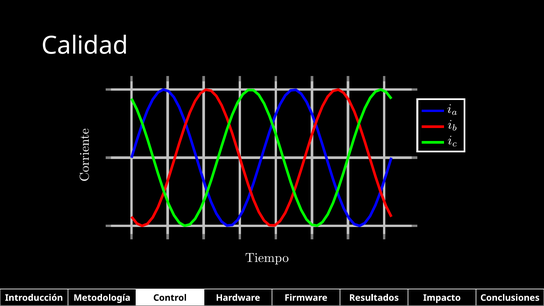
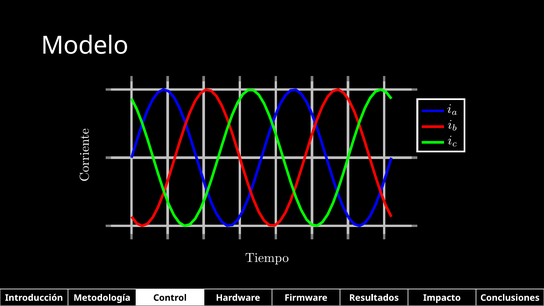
Calidad: Calidad -> Modelo
